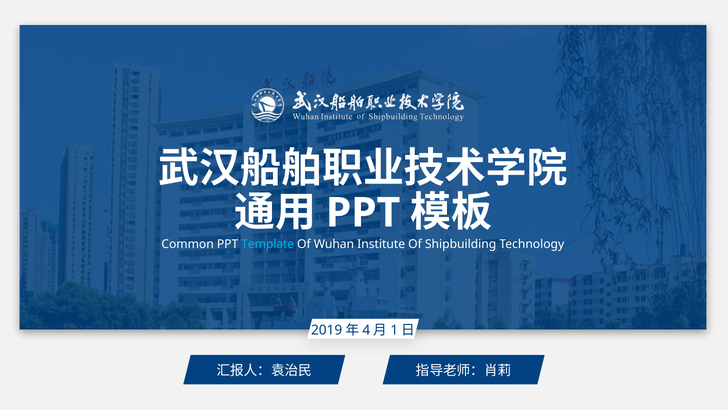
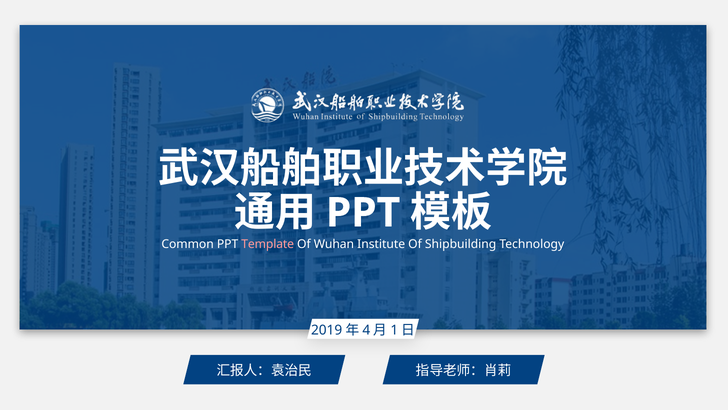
Template colour: light blue -> pink
